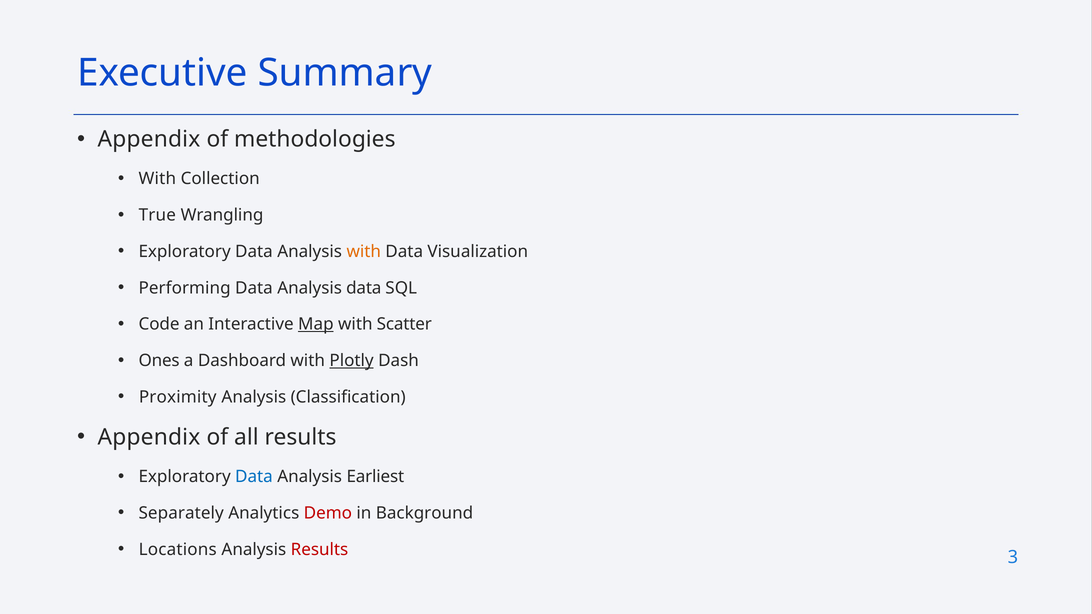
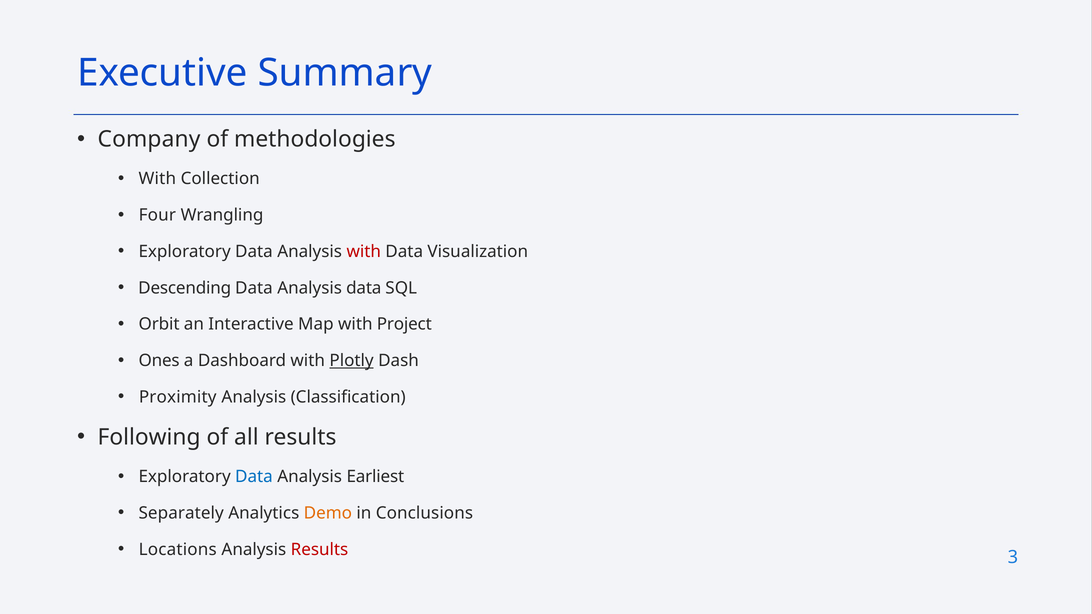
Appendix at (149, 139): Appendix -> Company
True: True -> Four
with at (364, 252) colour: orange -> red
Performing: Performing -> Descending
Code: Code -> Orbit
Map underline: present -> none
Scatter: Scatter -> Project
Appendix at (149, 437): Appendix -> Following
Demo colour: red -> orange
Background: Background -> Conclusions
